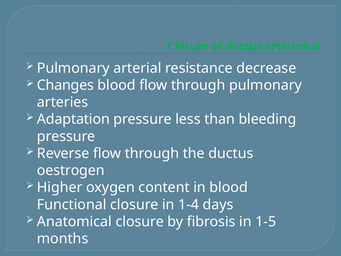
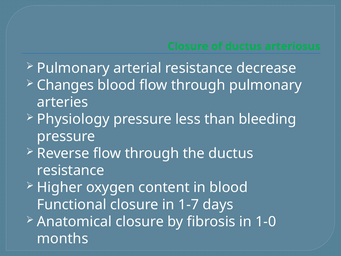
Adaptation: Adaptation -> Physiology
oestrogen at (71, 170): oestrogen -> resistance
1-4: 1-4 -> 1-7
1-5: 1-5 -> 1-0
